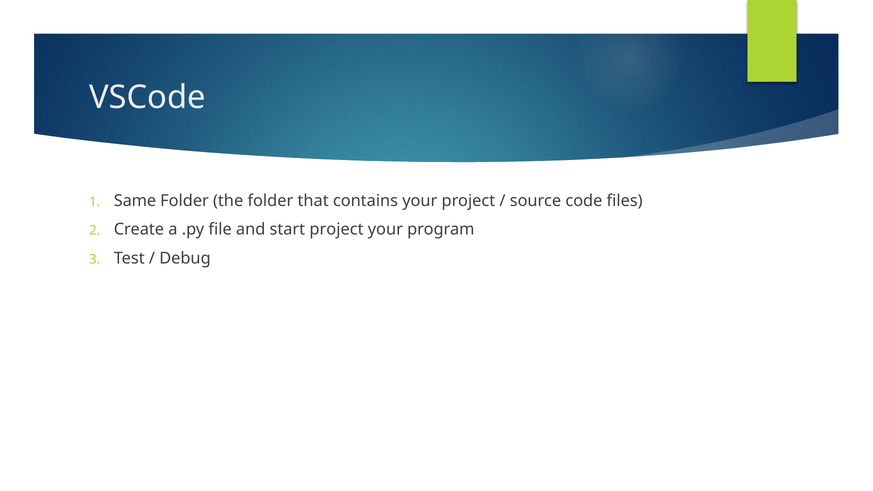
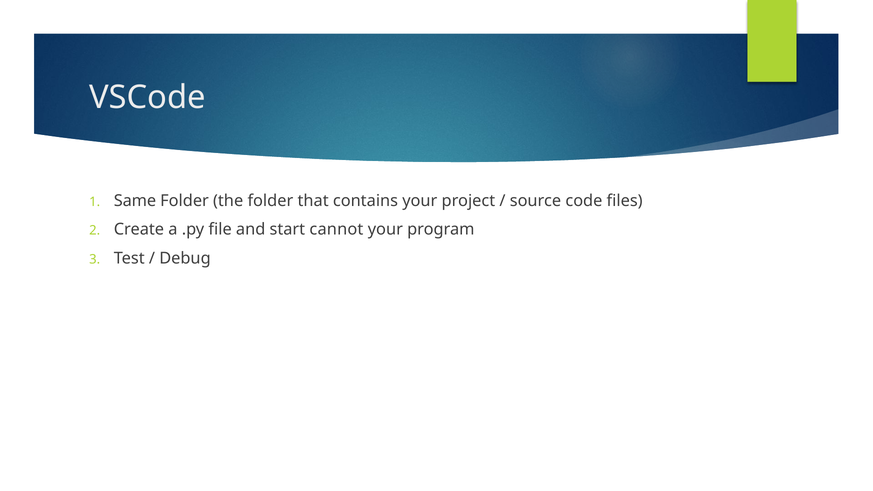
start project: project -> cannot
